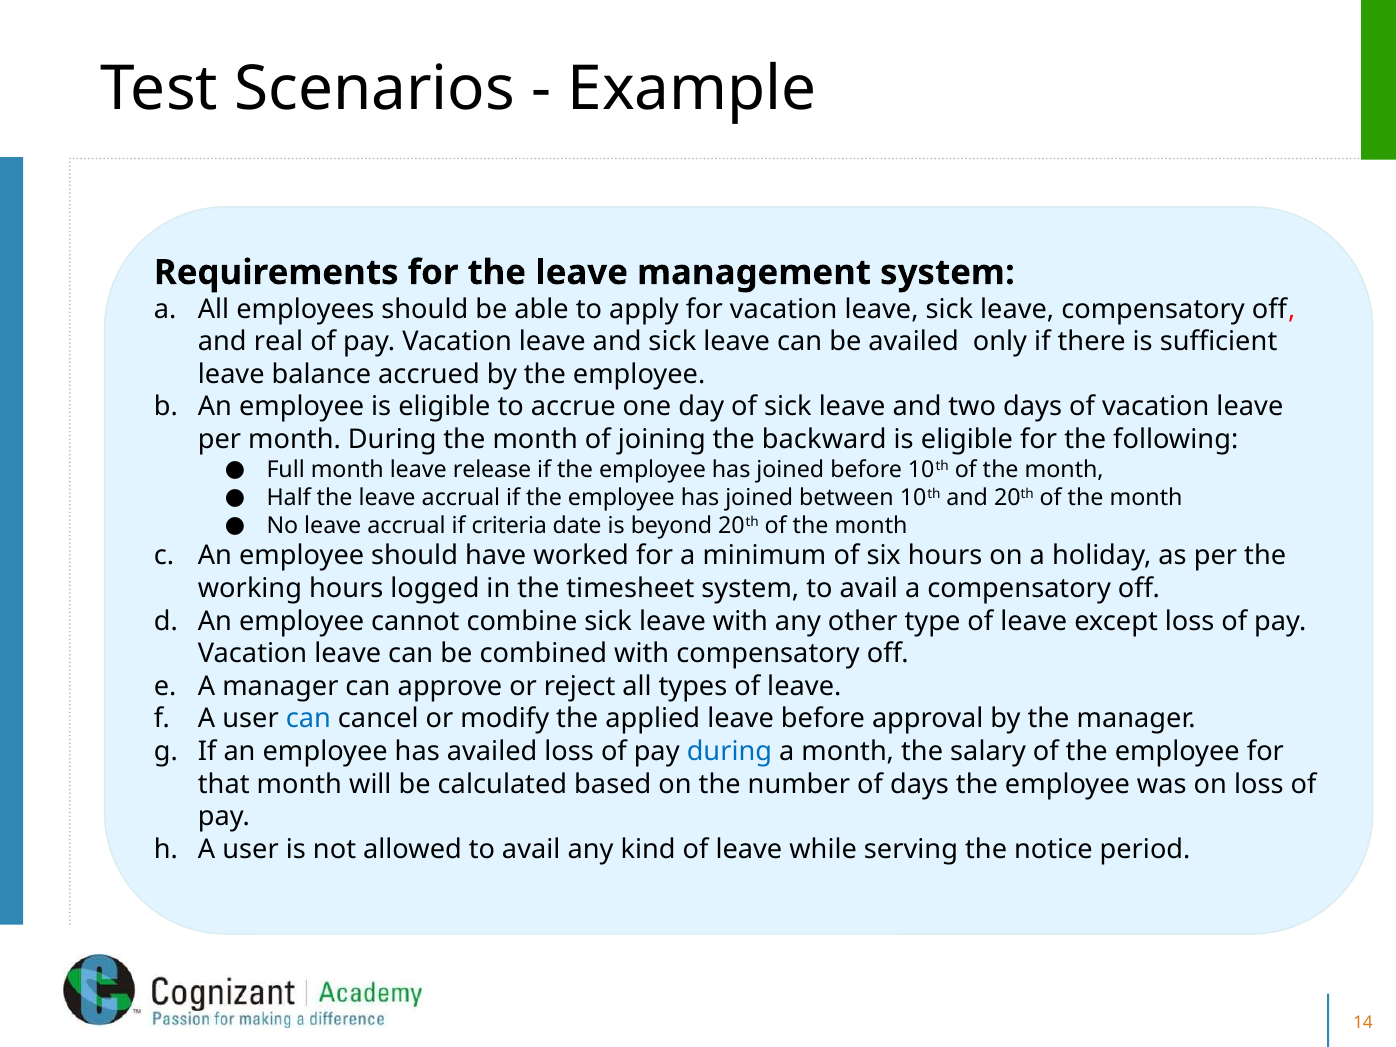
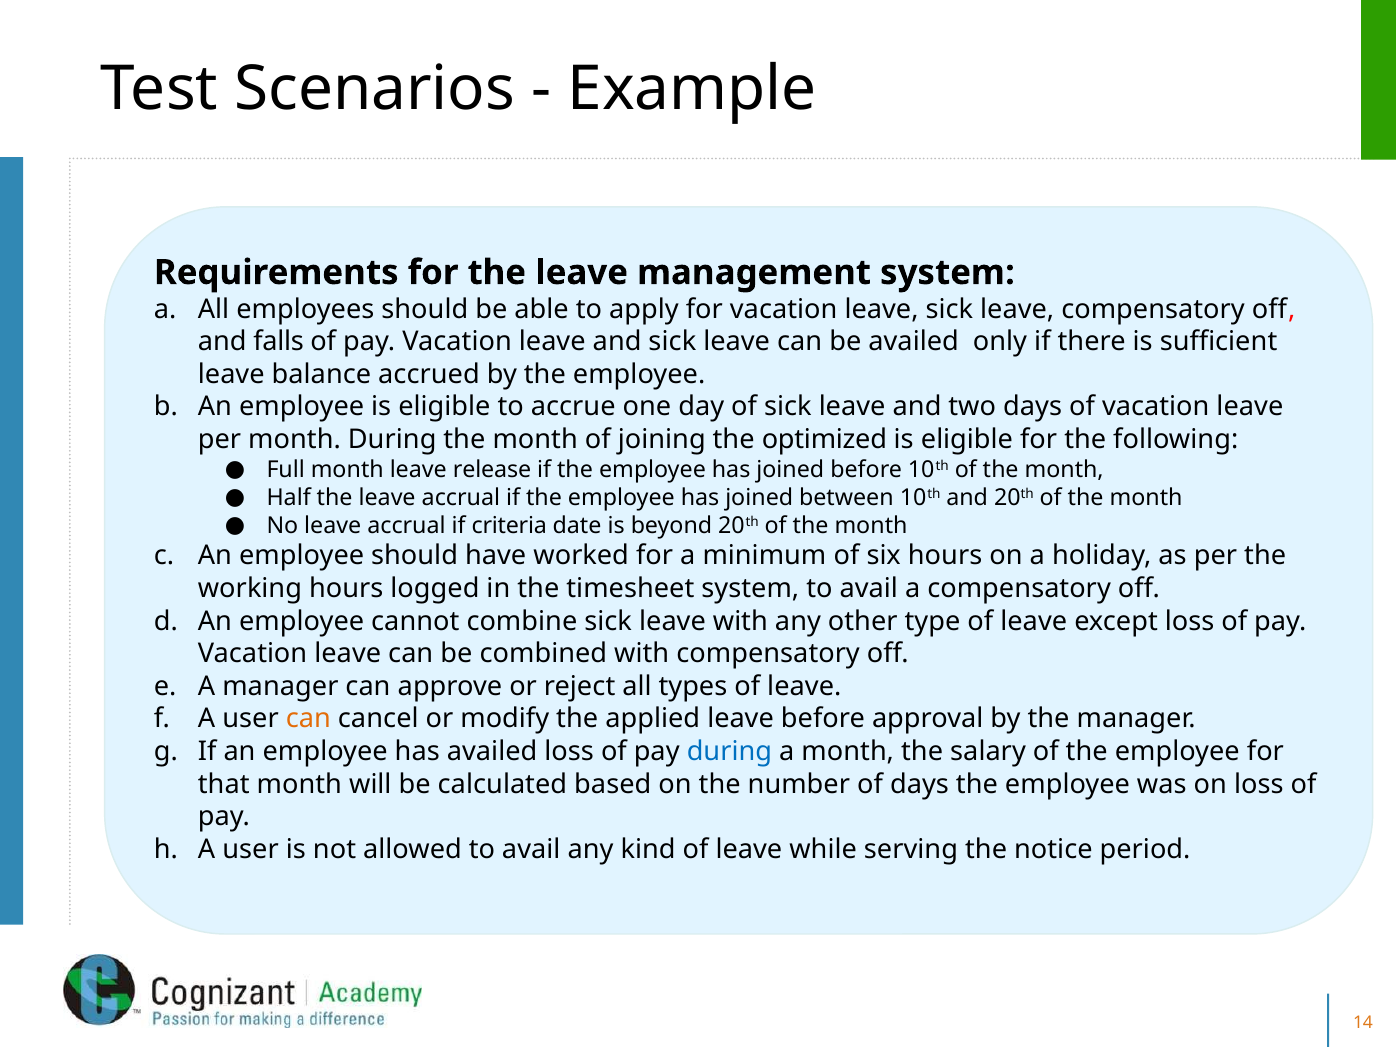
real: real -> falls
backward: backward -> optimized
can at (308, 719) colour: blue -> orange
